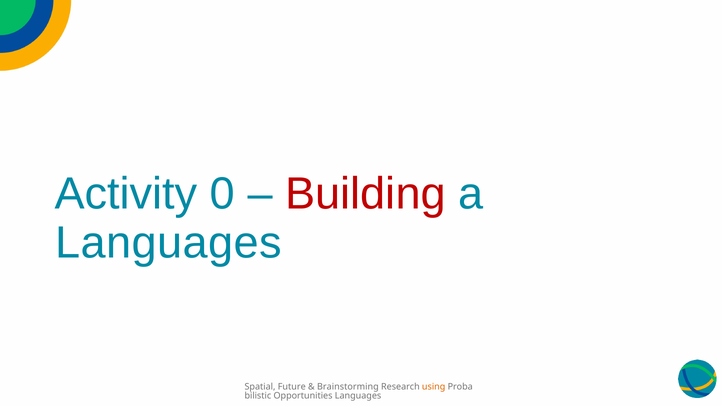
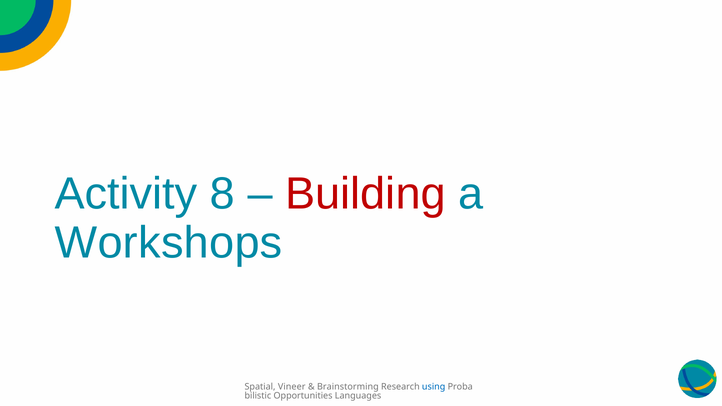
0: 0 -> 8
Languages at (169, 243): Languages -> Workshops
Future: Future -> Vineer
using colour: orange -> blue
